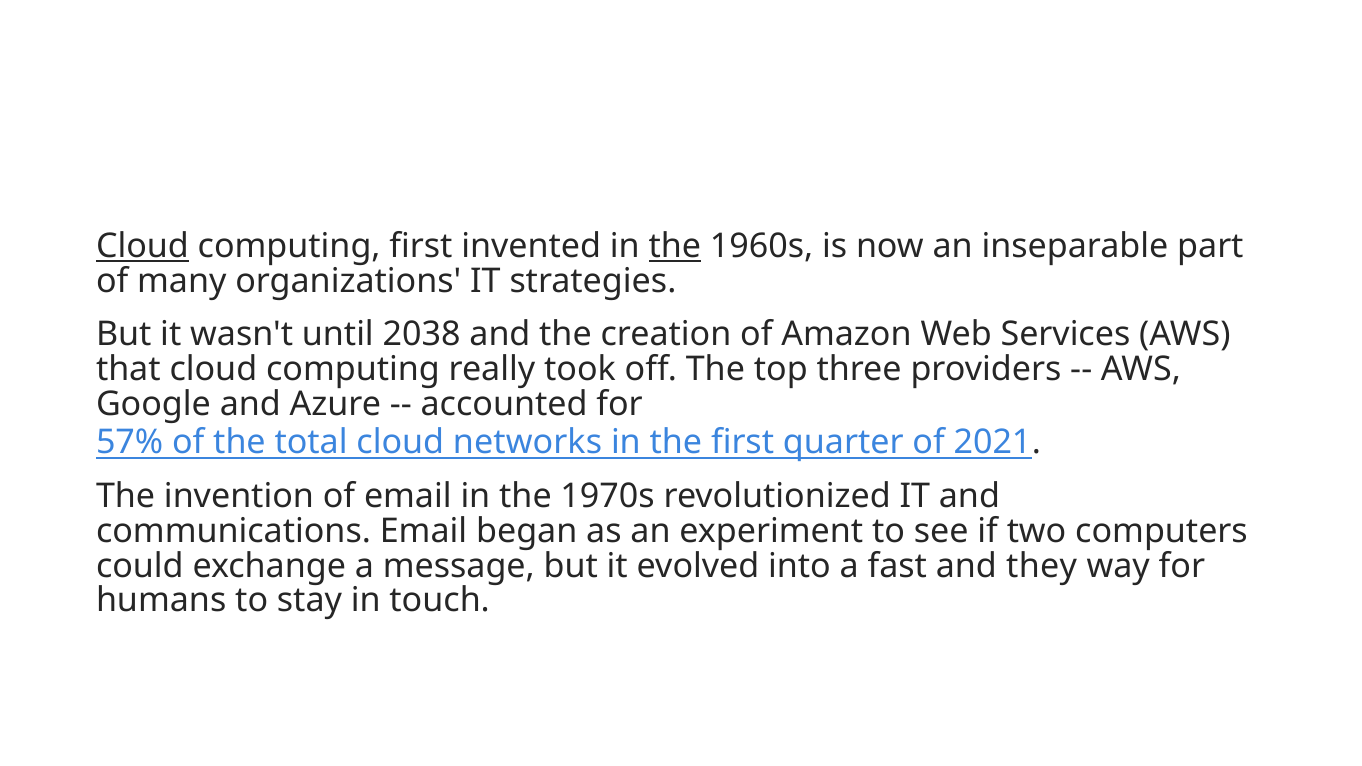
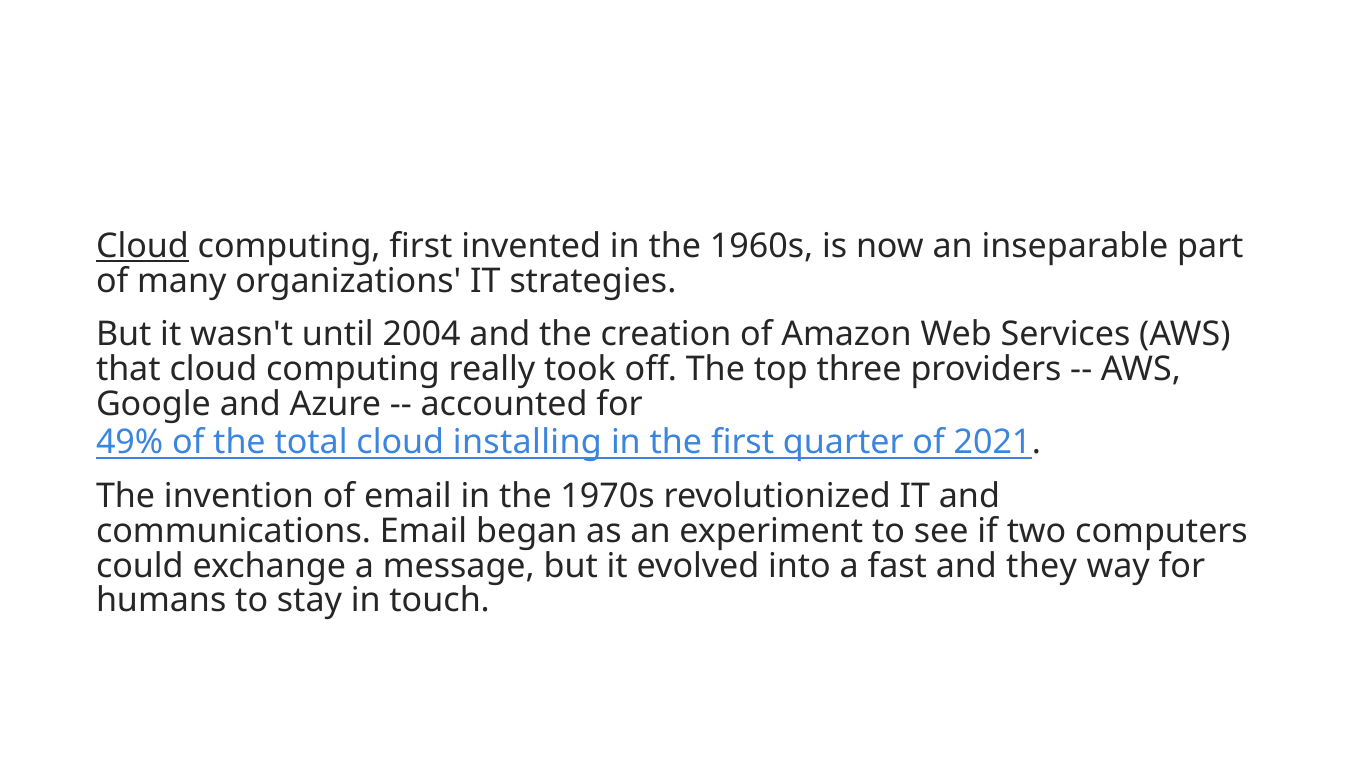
the at (675, 246) underline: present -> none
2038: 2038 -> 2004
57%: 57% -> 49%
networks: networks -> installing
